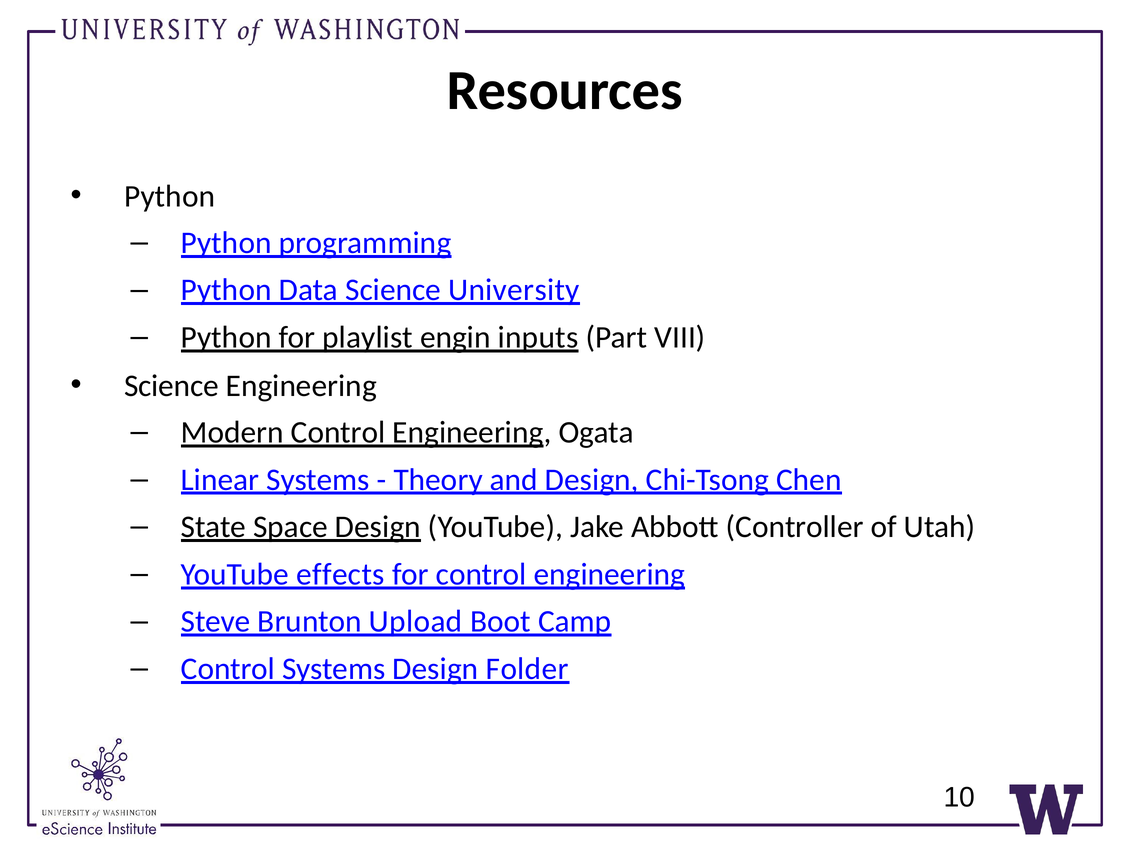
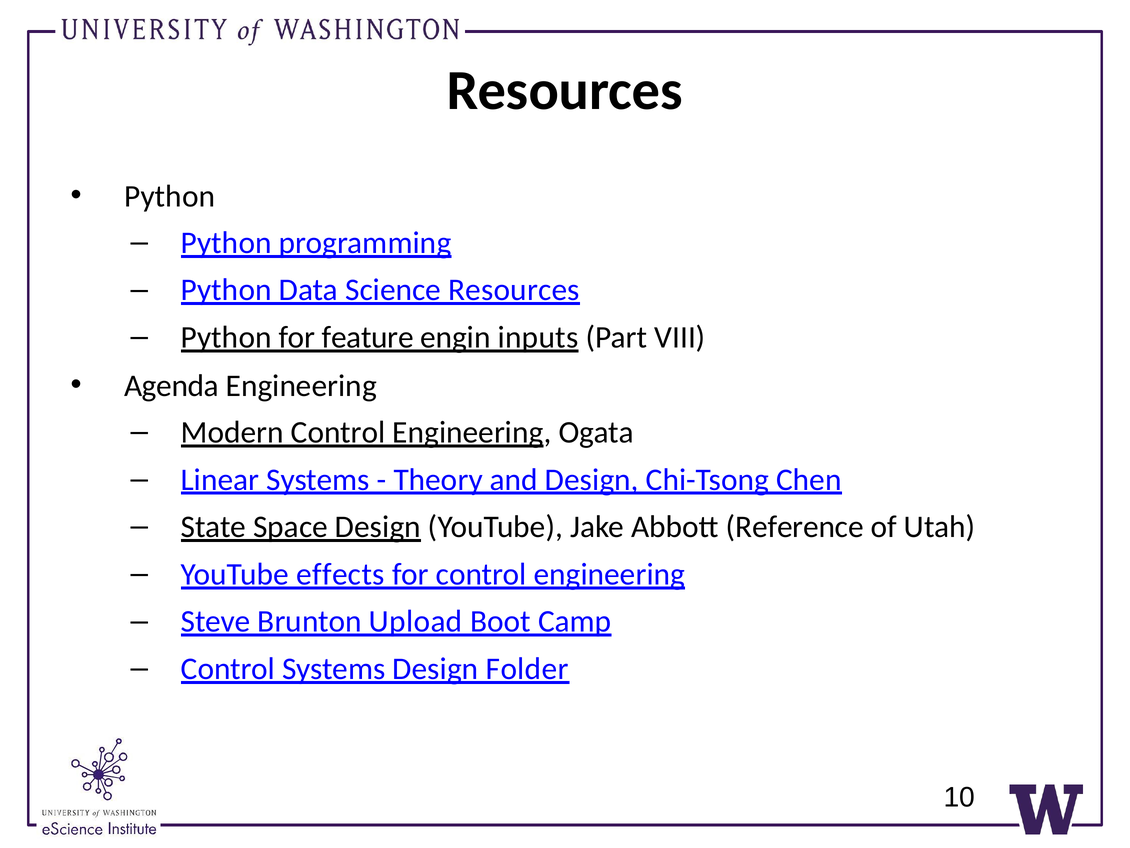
Science University: University -> Resources
playlist: playlist -> feature
Science at (172, 386): Science -> Agenda
Controller: Controller -> Reference
